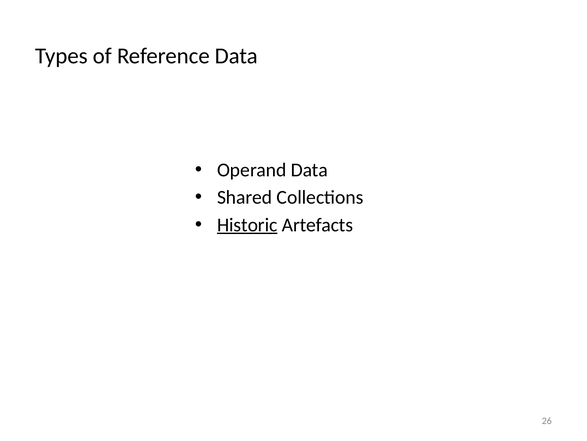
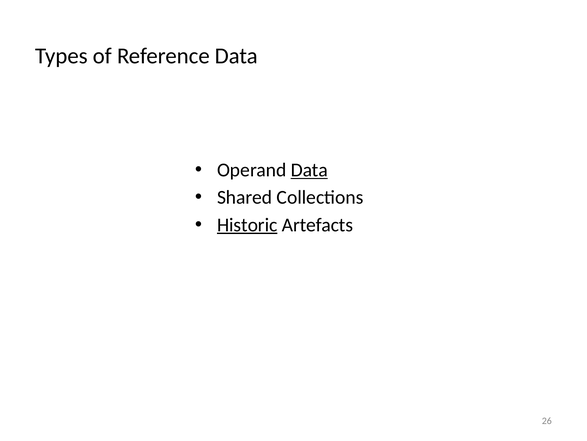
Data at (309, 170) underline: none -> present
